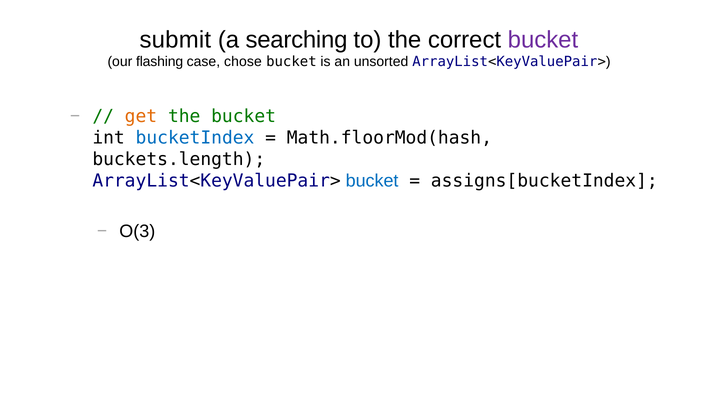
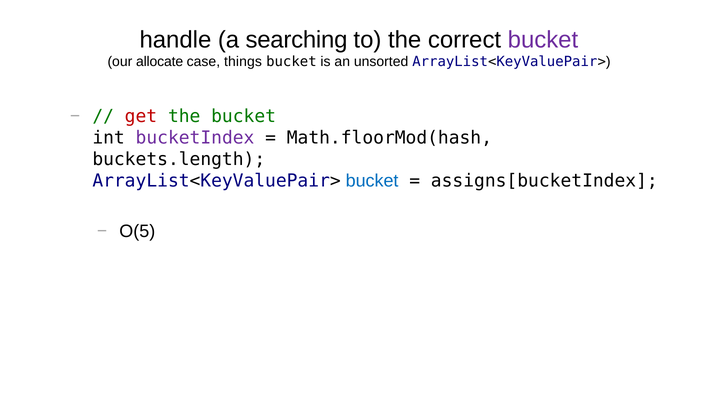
submit: submit -> handle
flashing: flashing -> allocate
chose: chose -> things
get colour: orange -> red
bucketIndex colour: blue -> purple
O(3: O(3 -> O(5
